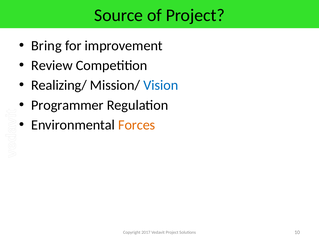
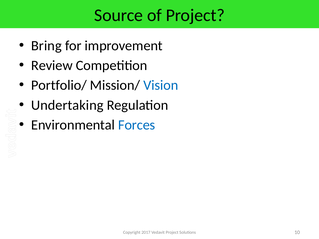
Realizing/: Realizing/ -> Portfolio/
Programmer: Programmer -> Undertaking
Forces colour: orange -> blue
